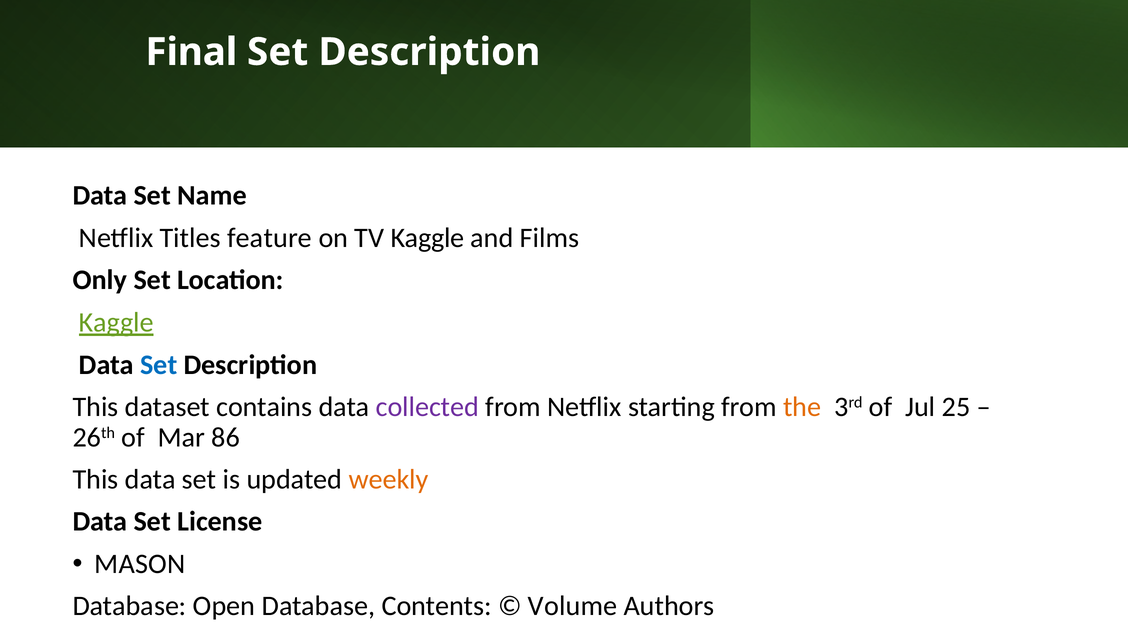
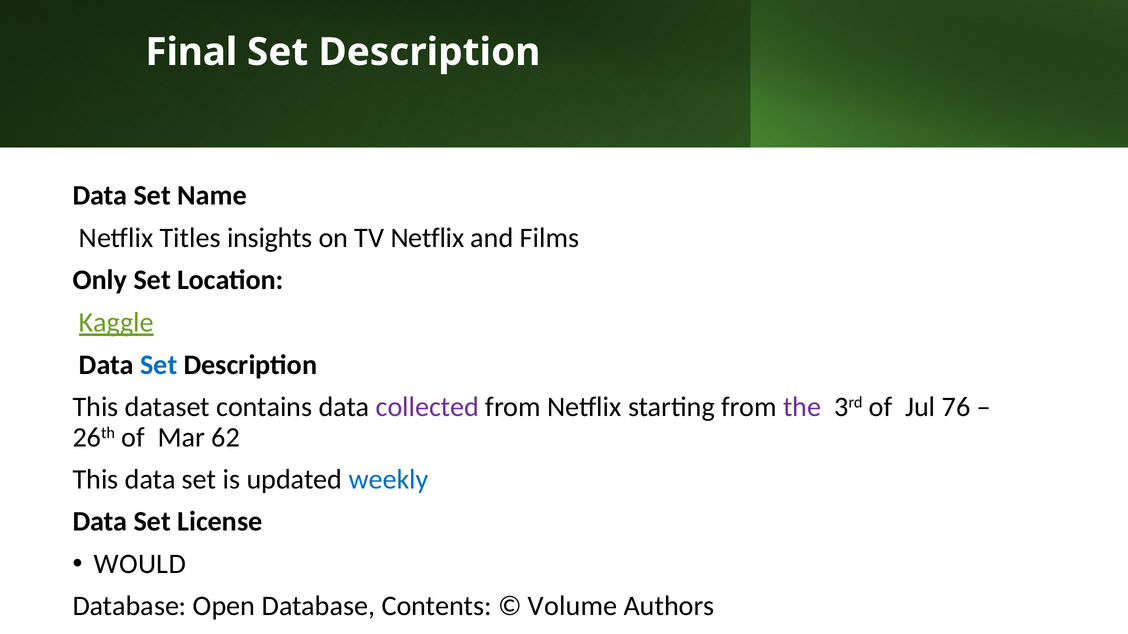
feature: feature -> insights
TV Kaggle: Kaggle -> Netflix
the colour: orange -> purple
25: 25 -> 76
86: 86 -> 62
weekly colour: orange -> blue
MASON: MASON -> WOULD
